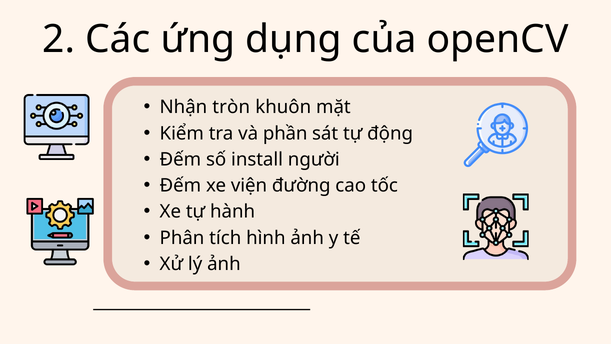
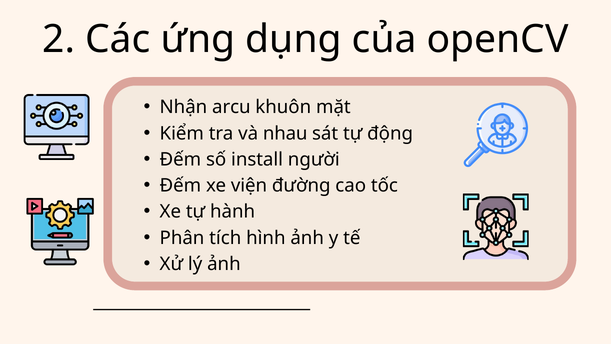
tròn: tròn -> arcu
phần: phần -> nhau
